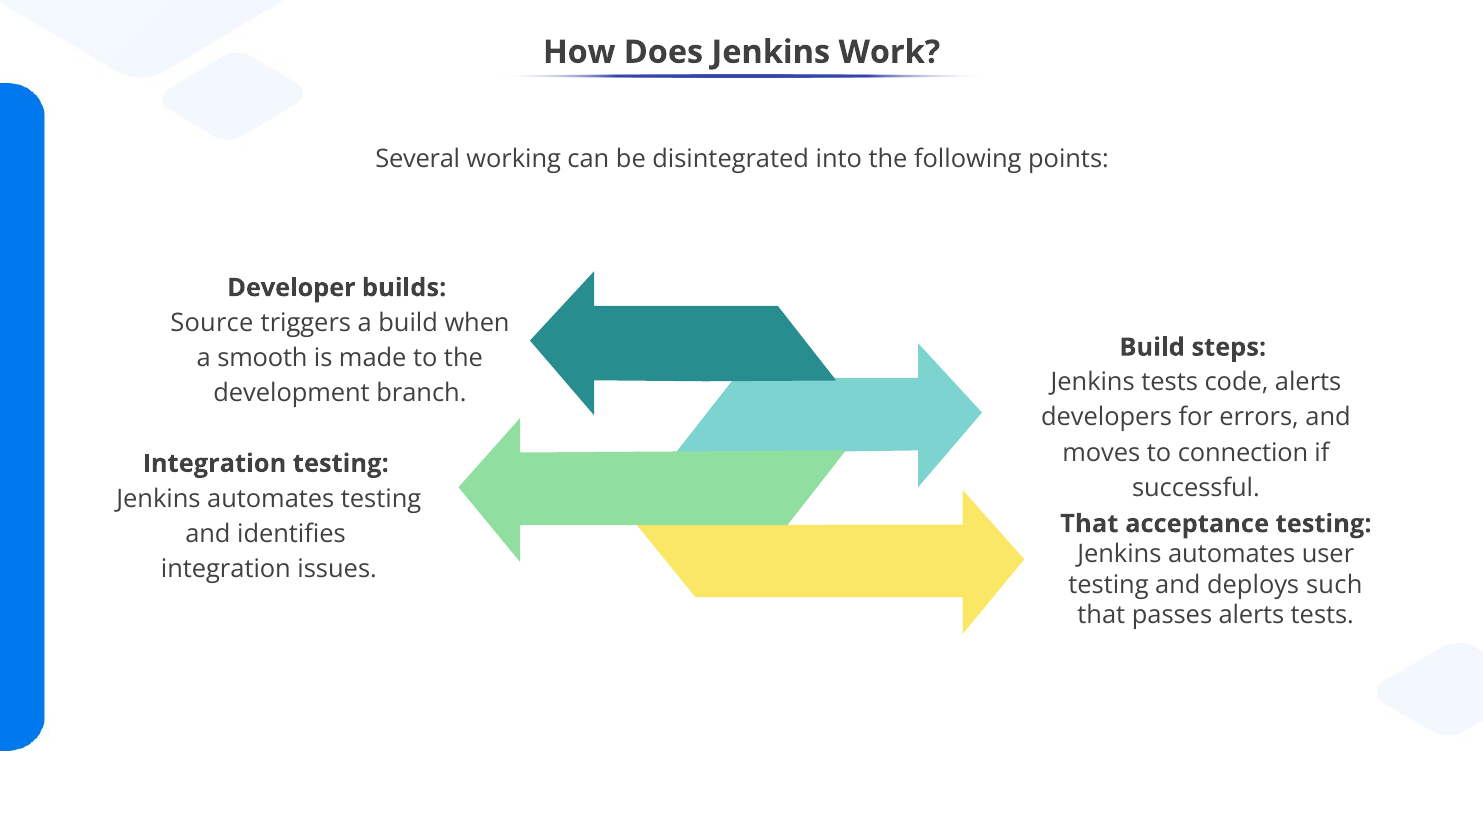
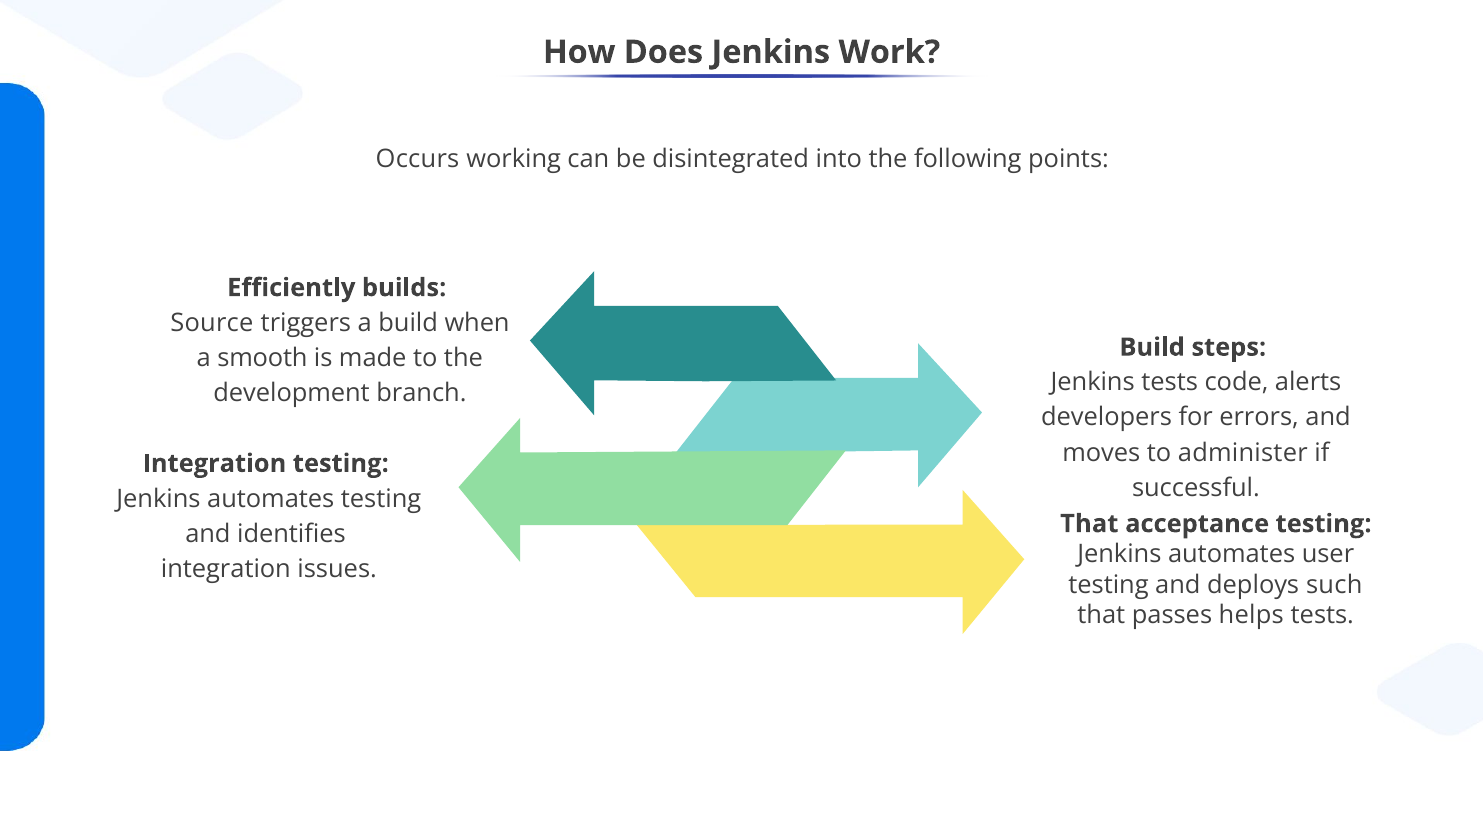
Several: Several -> Occurs
Developer: Developer -> Efficiently
connection: connection -> administer
passes alerts: alerts -> helps
